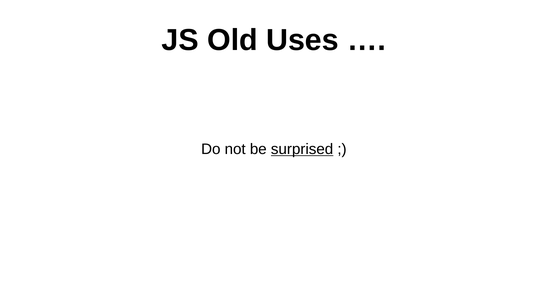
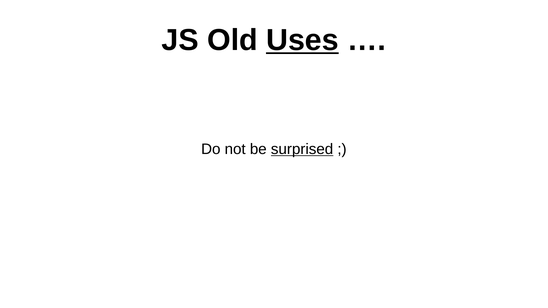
Uses underline: none -> present
